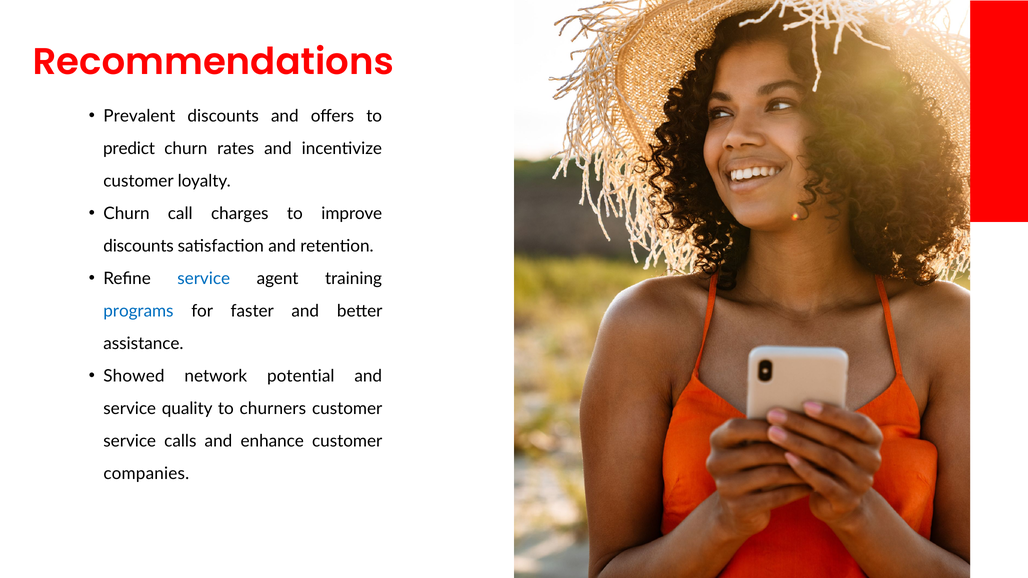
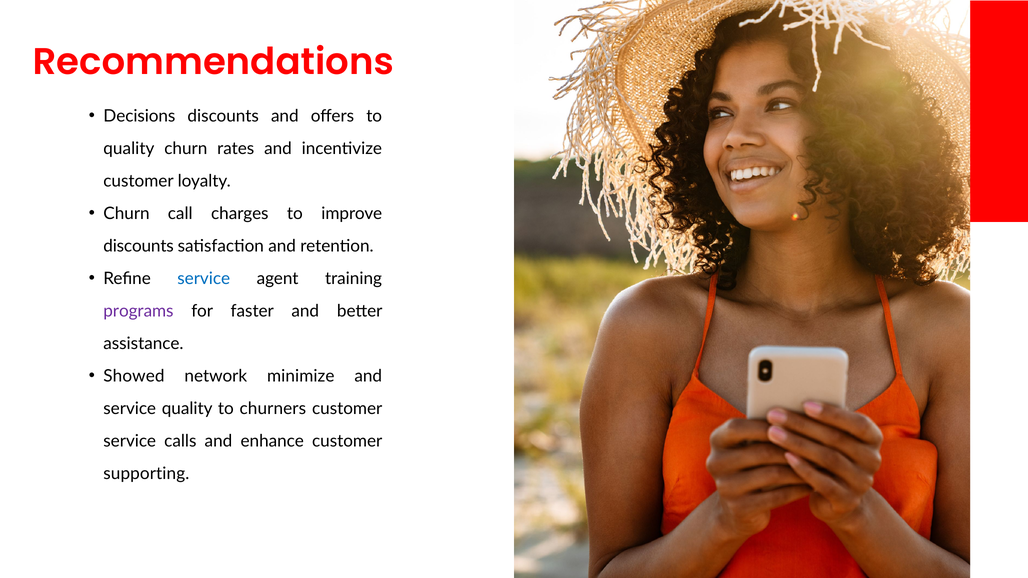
Prevalent: Prevalent -> Decisions
predict at (129, 149): predict -> quality
programs colour: blue -> purple
potential: potential -> minimize
companies: companies -> supporting
